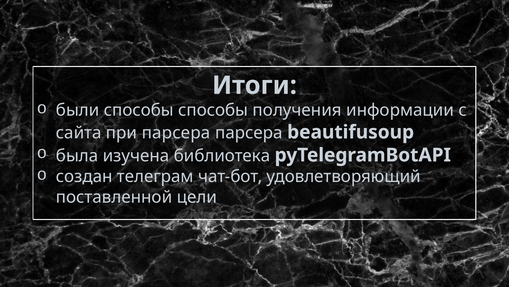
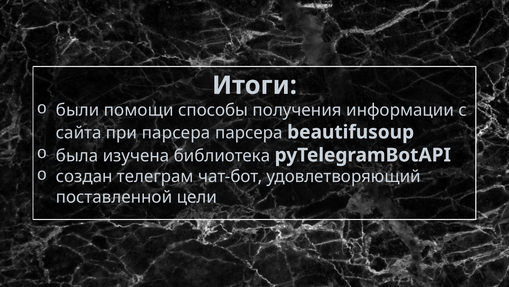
были способы: способы -> помощи
